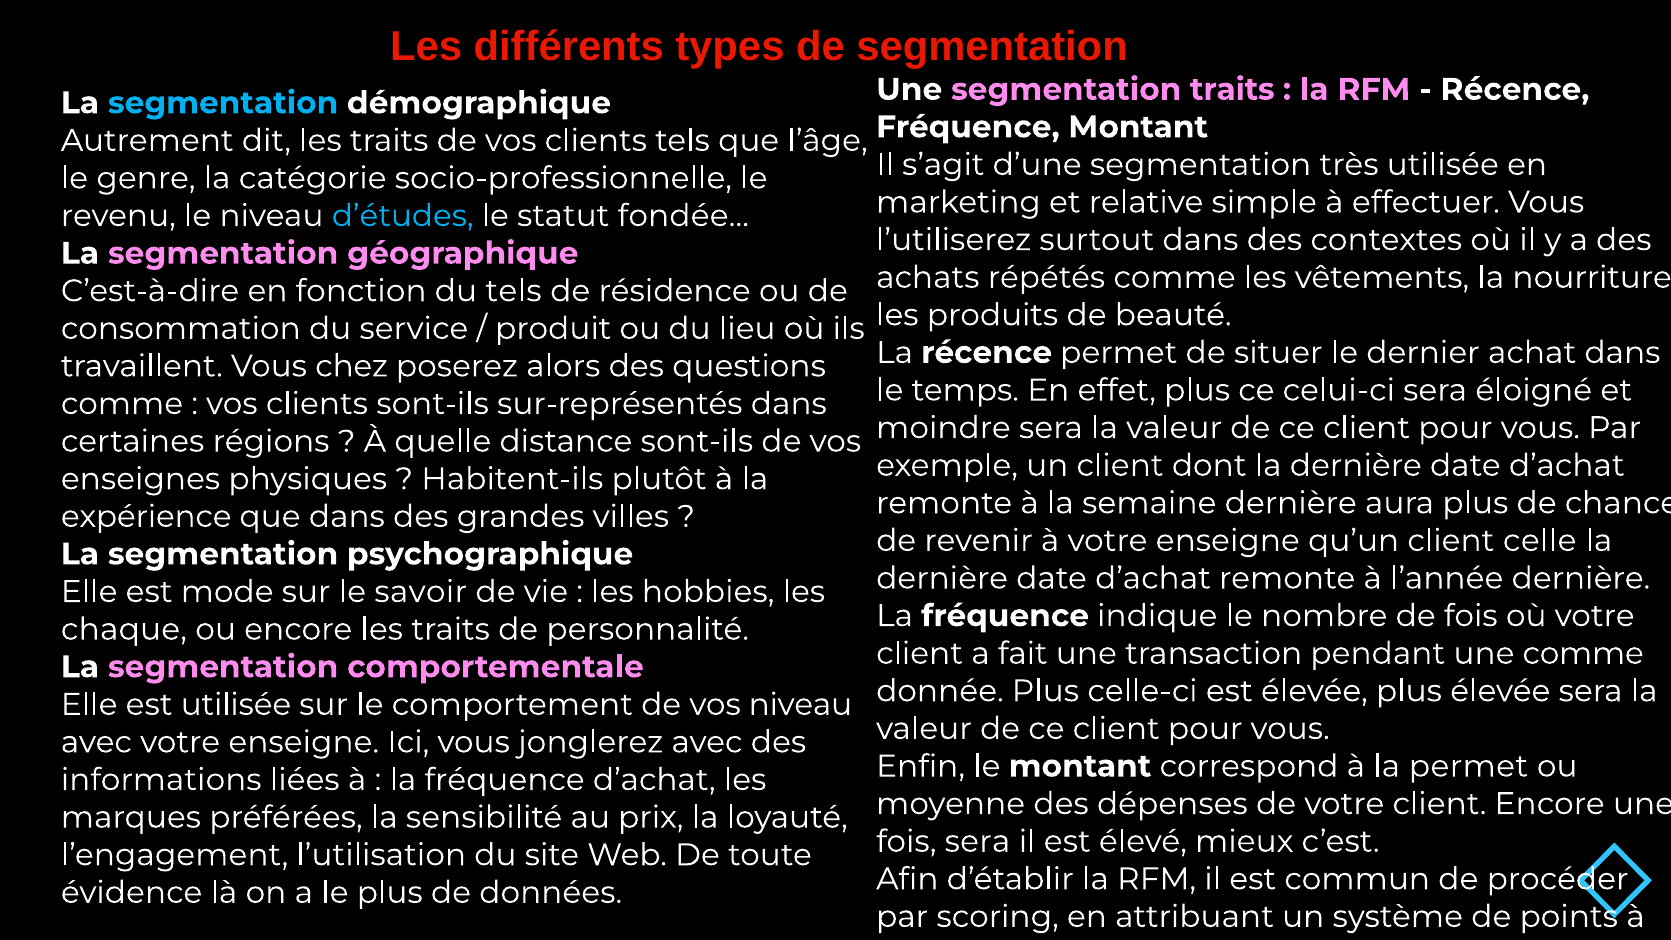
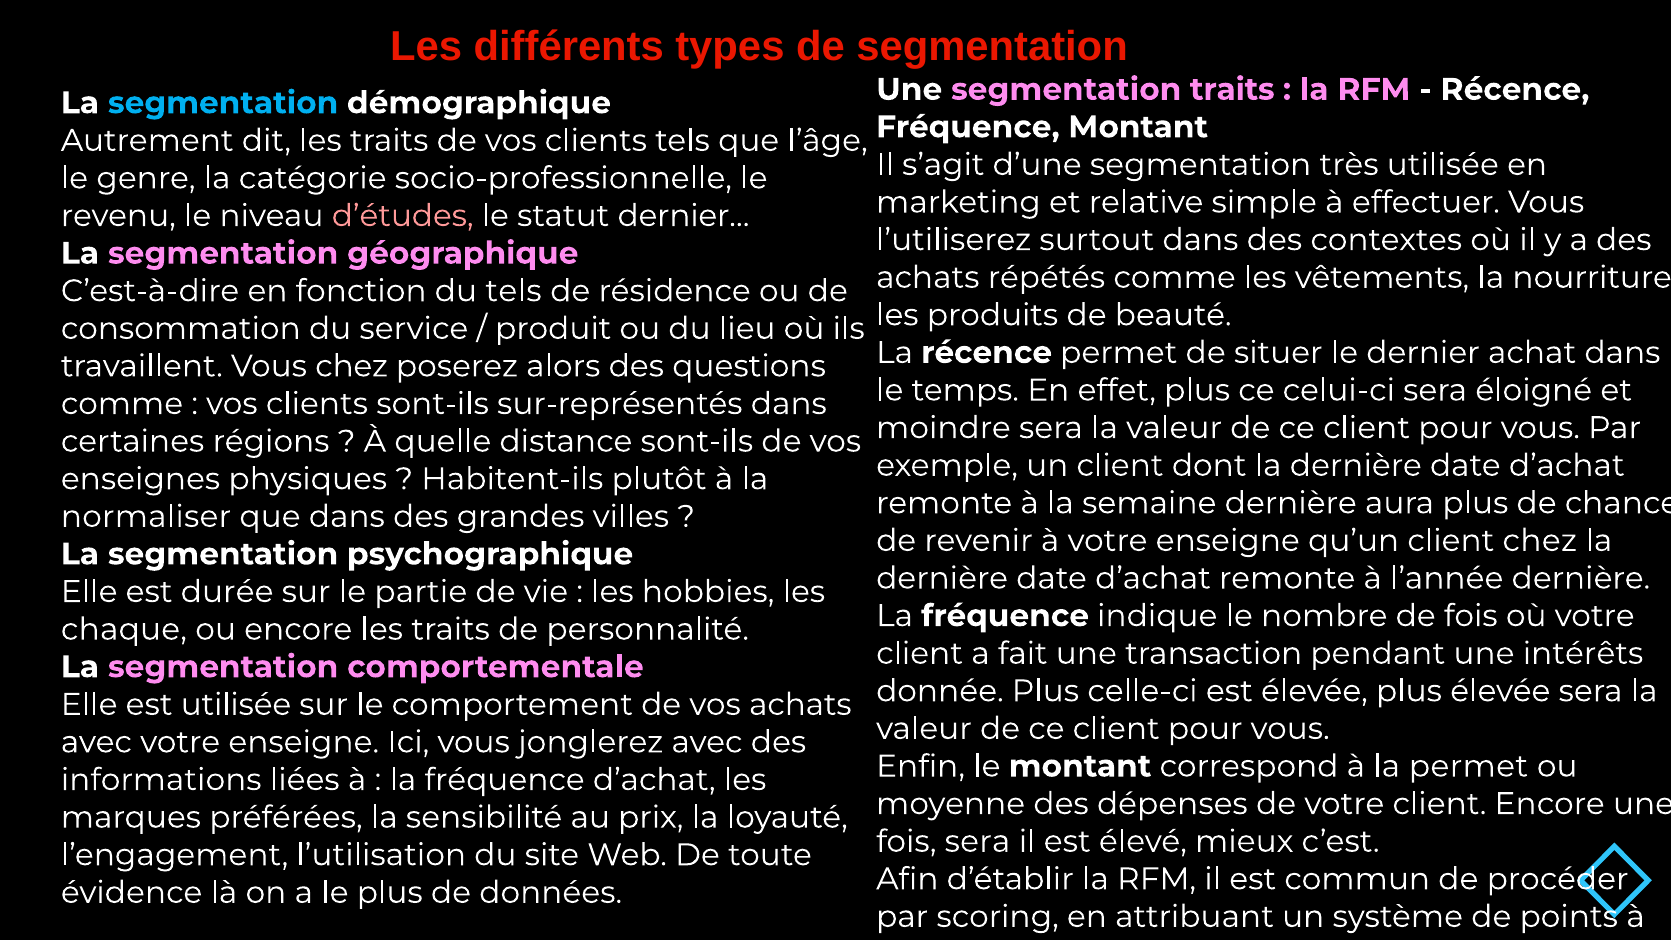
d’études colour: light blue -> pink
fondée…: fondée… -> dernier…
expérience: expérience -> normaliser
client celle: celle -> chez
mode: mode -> durée
savoir: savoir -> partie
une comme: comme -> intérêts
vos niveau: niveau -> achats
